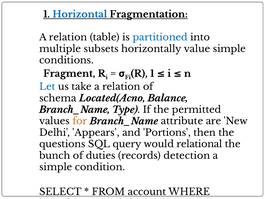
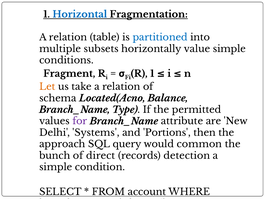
Let colour: blue -> orange
for colour: orange -> purple
Appears: Appears -> Systems
questions: questions -> approach
relational: relational -> common
duties: duties -> direct
